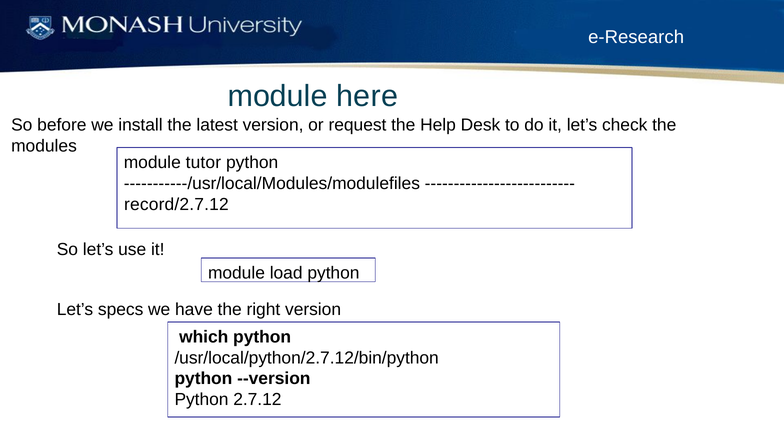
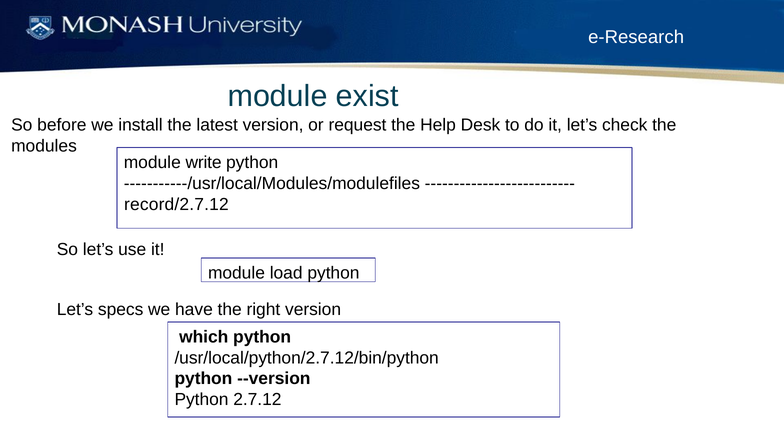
here: here -> exist
tutor: tutor -> write
